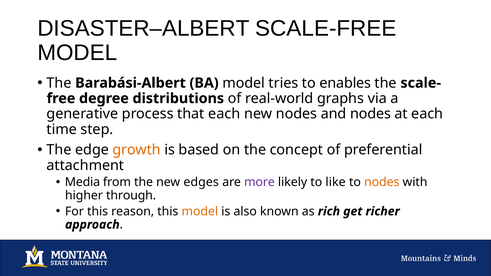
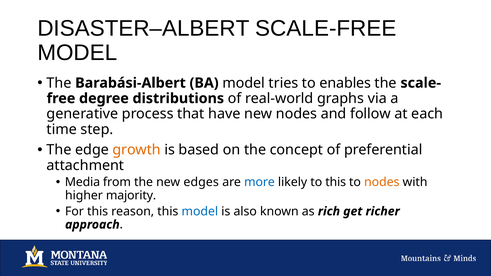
that each: each -> have
and nodes: nodes -> follow
more colour: purple -> blue
to like: like -> this
through: through -> majority
model at (200, 211) colour: orange -> blue
